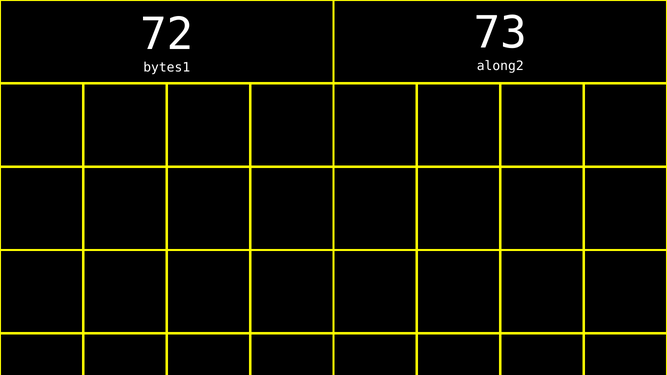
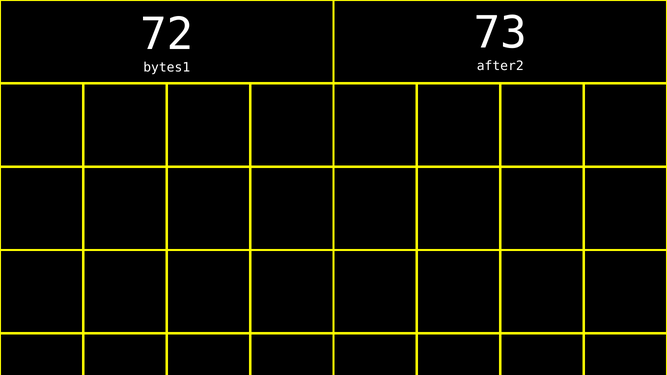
along2: along2 -> after2
